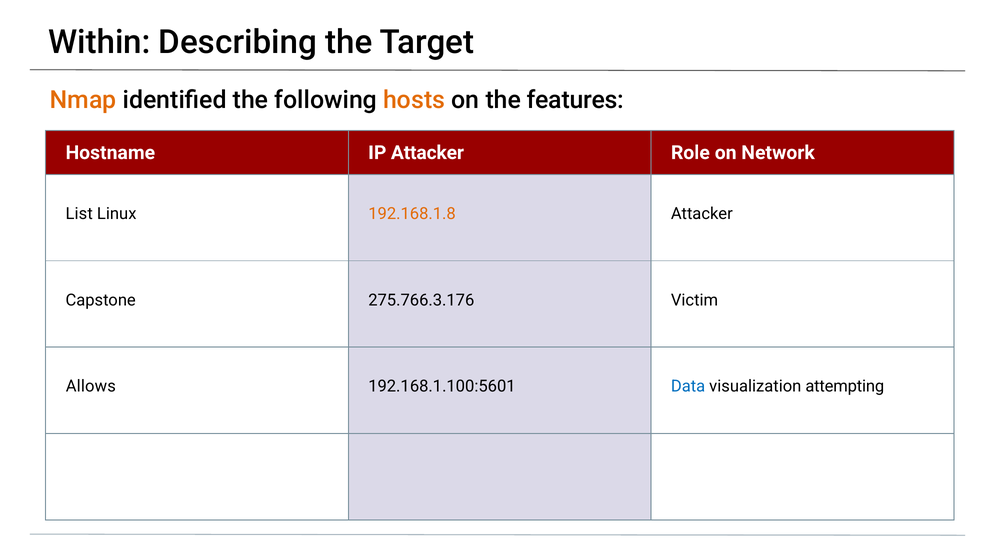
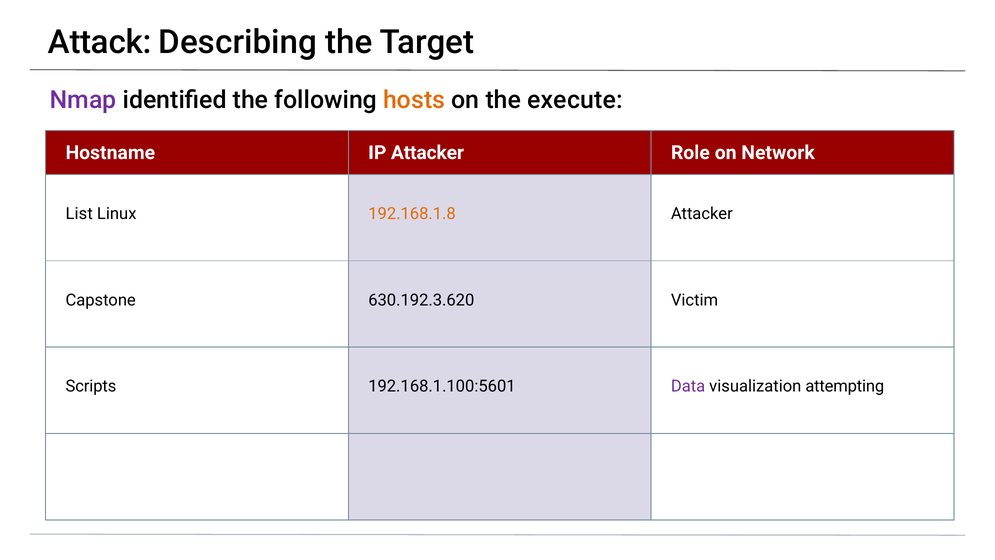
Within: Within -> Attack
Nmap colour: orange -> purple
features: features -> execute
275.766.3.176: 275.766.3.176 -> 630.192.3.620
Allows: Allows -> Scripts
Data colour: blue -> purple
